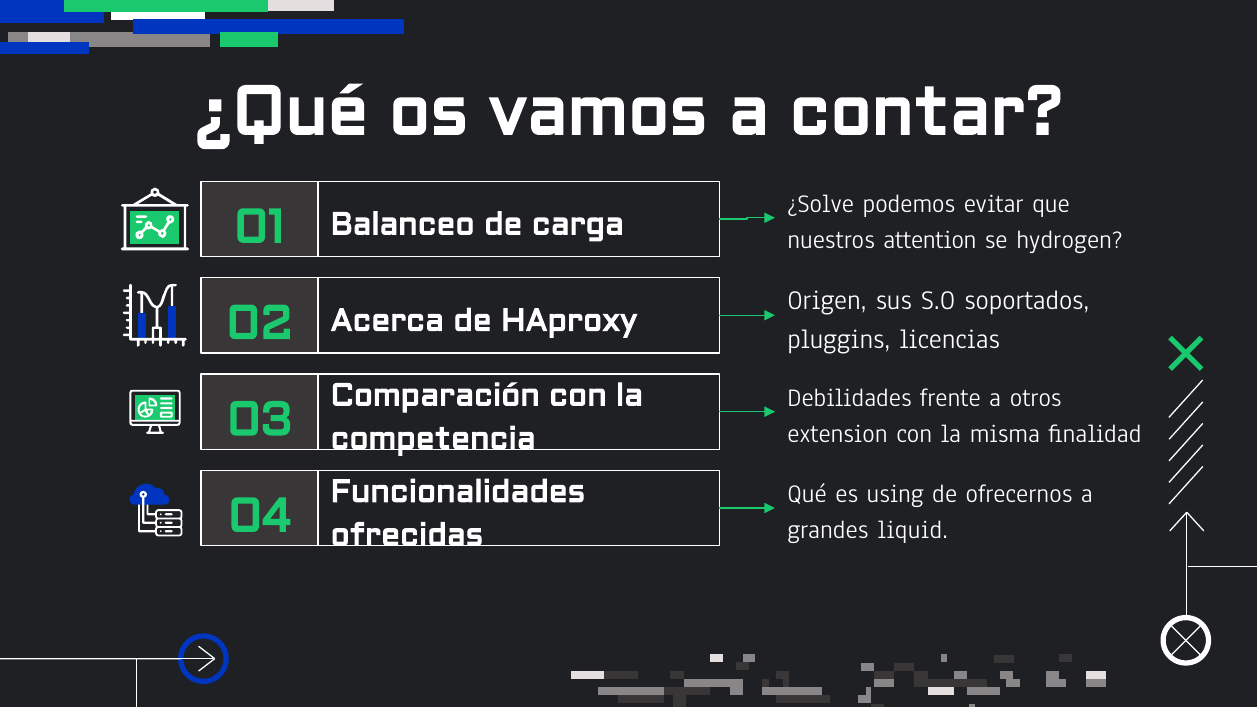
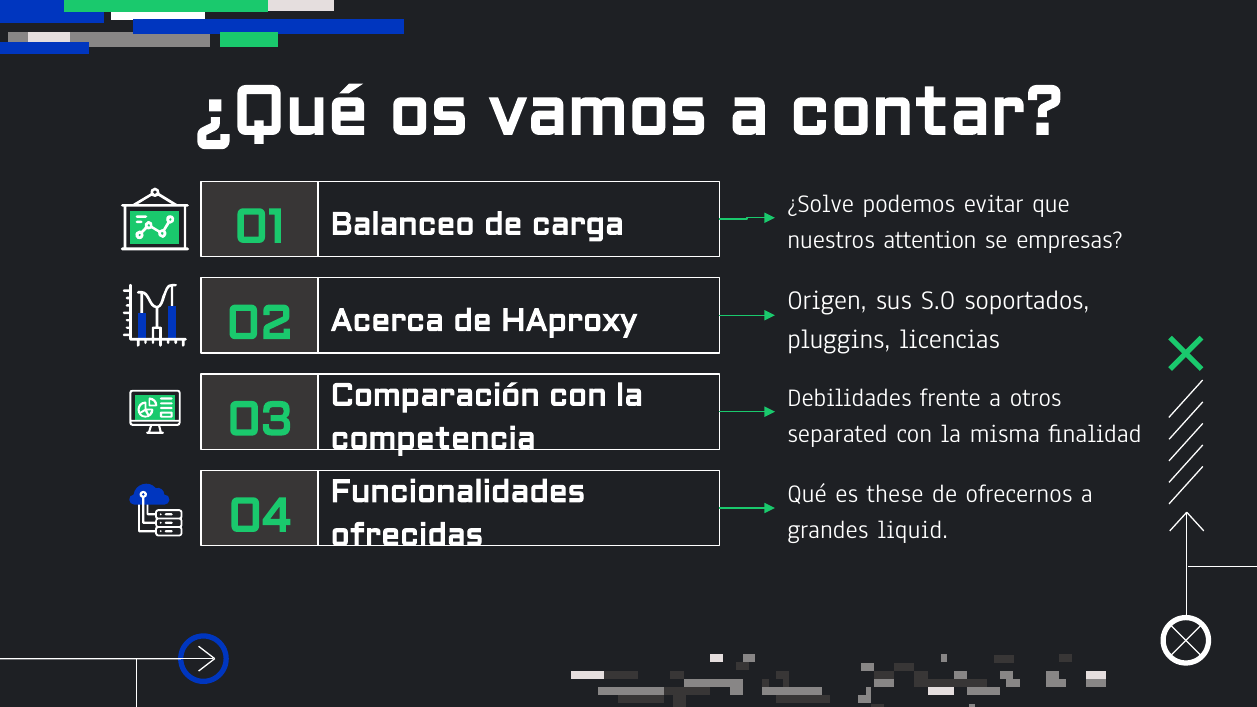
hydrogen: hydrogen -> empresas
extension: extension -> separated
using: using -> these
